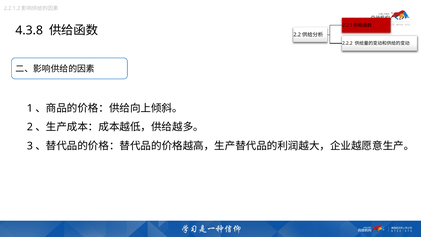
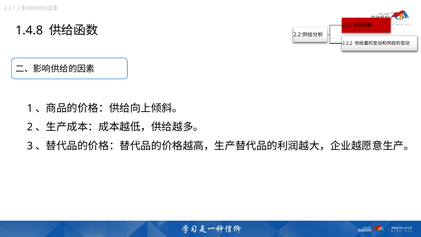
4.3.8: 4.3.8 -> 1.4.8
